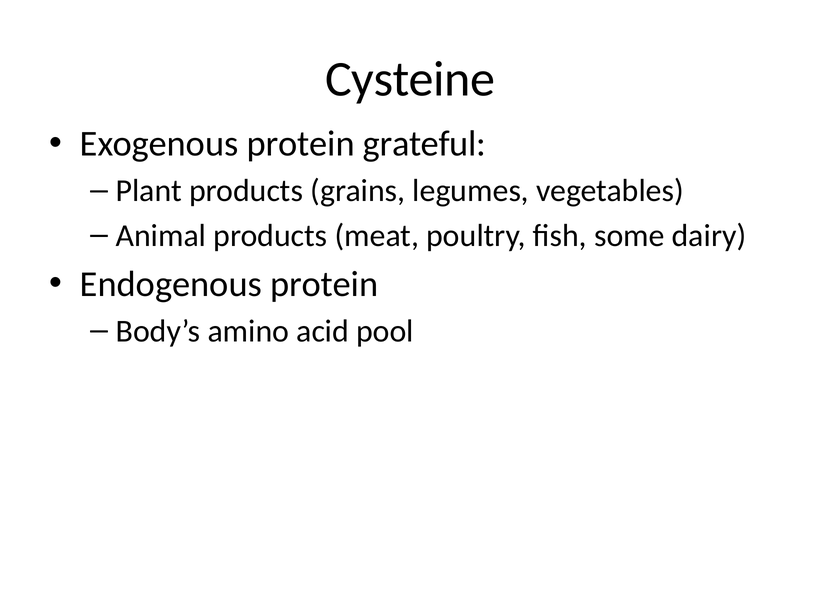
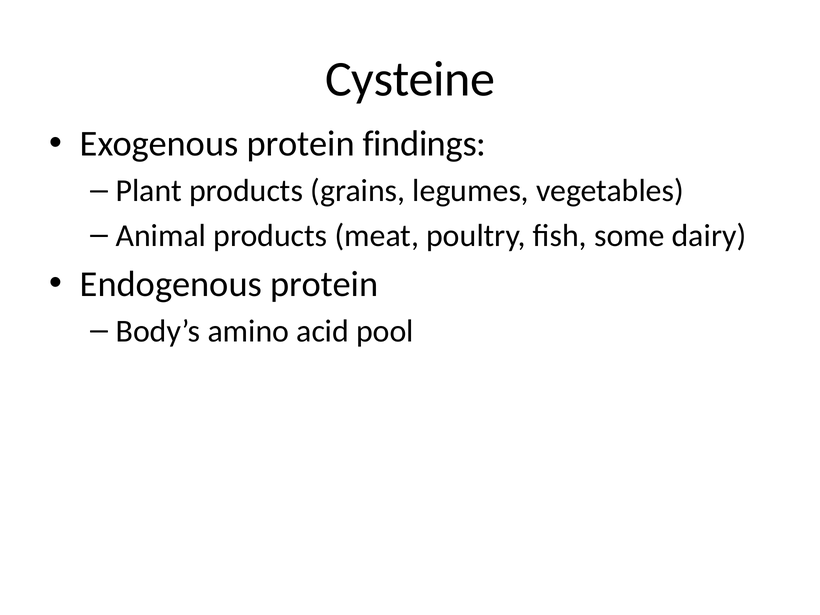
grateful: grateful -> findings
